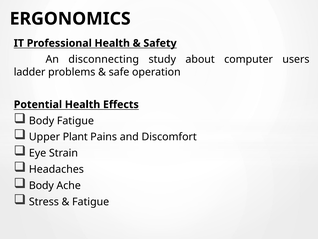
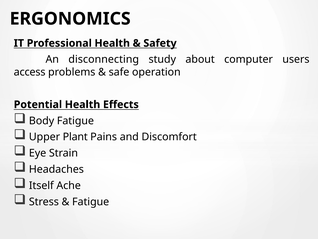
ladder: ladder -> access
Body at (41, 185): Body -> Itself
